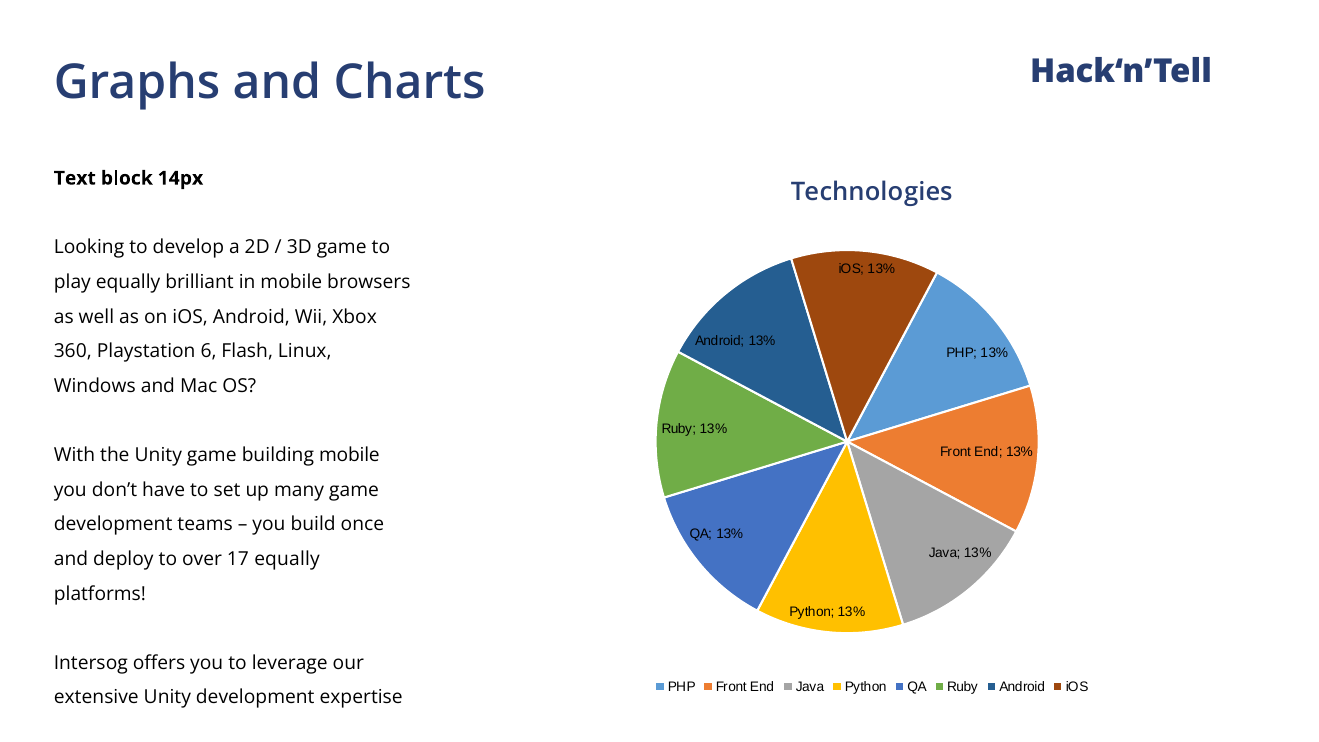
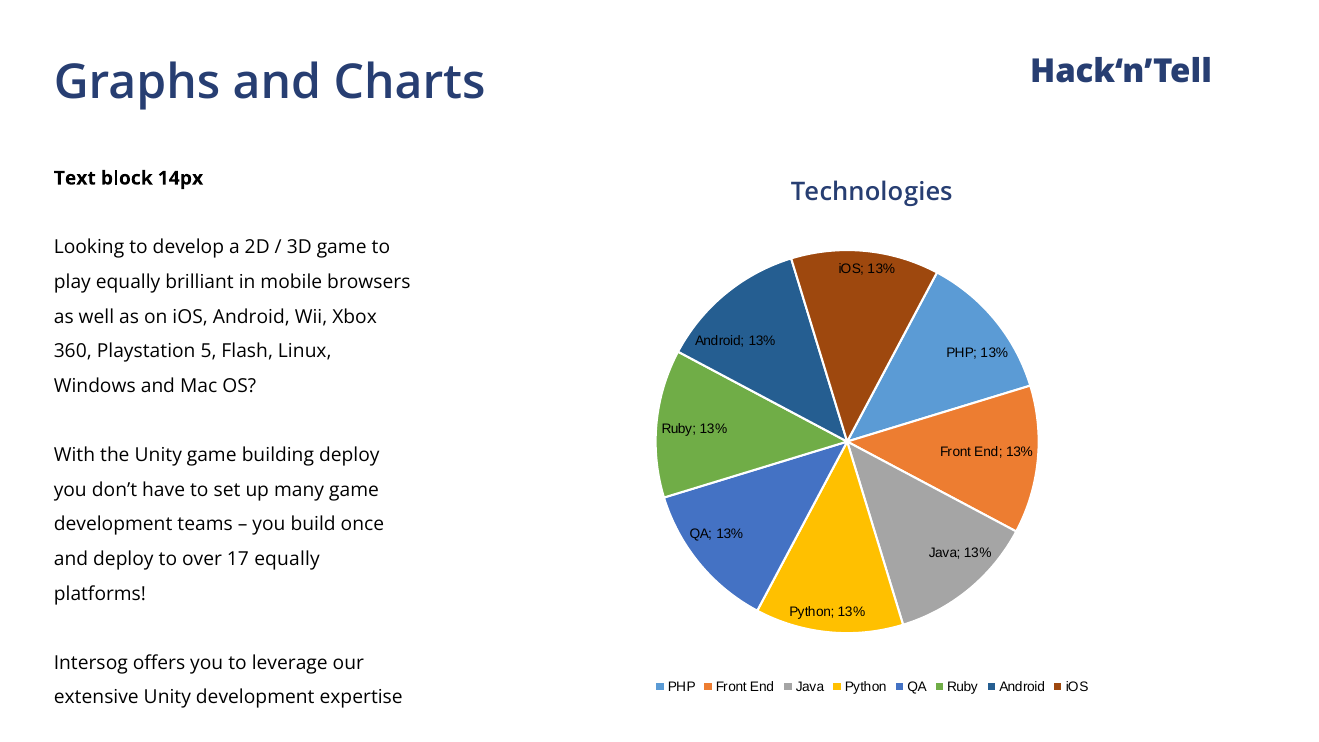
6: 6 -> 5
building mobile: mobile -> deploy
